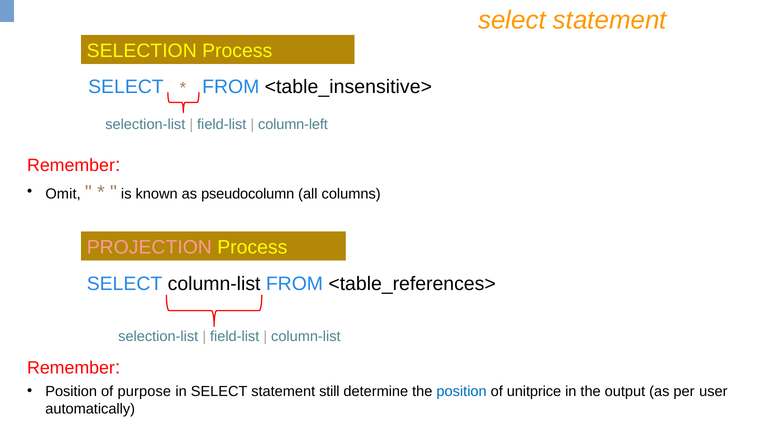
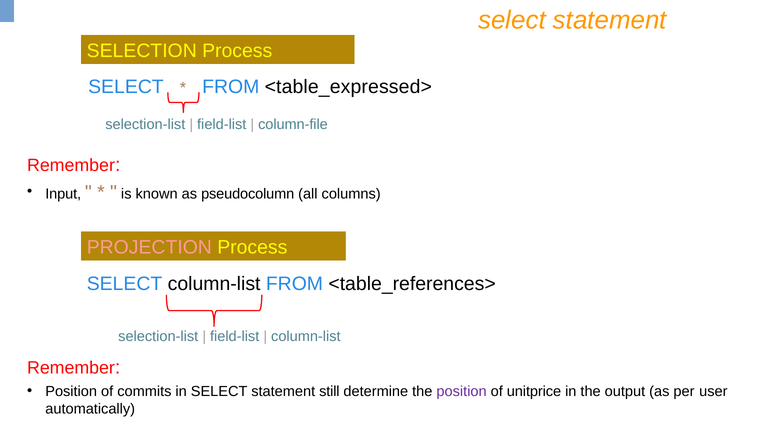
<table_insensitive>: <table_insensitive> -> <table_expressed>
column-left: column-left -> column-file
Omit: Omit -> Input
purpose: purpose -> commits
position at (462, 391) colour: blue -> purple
